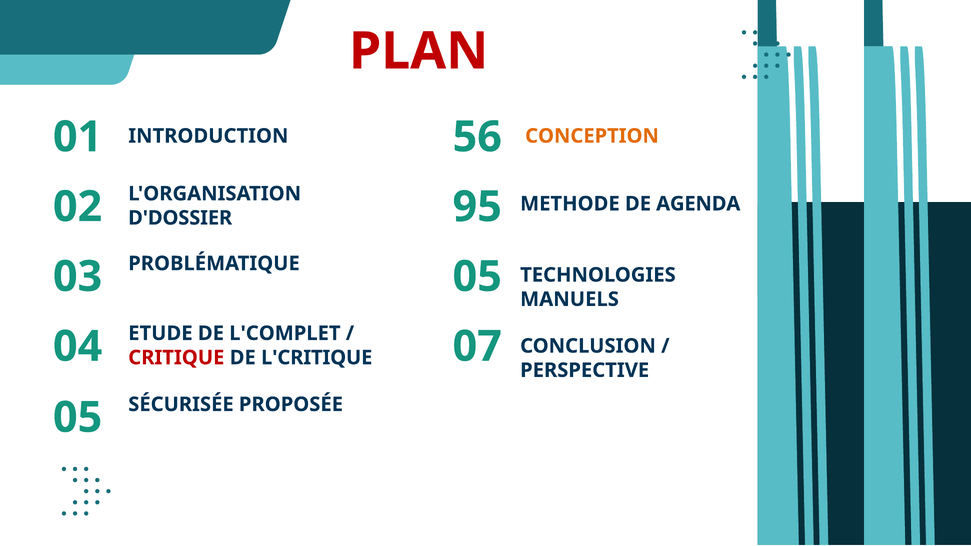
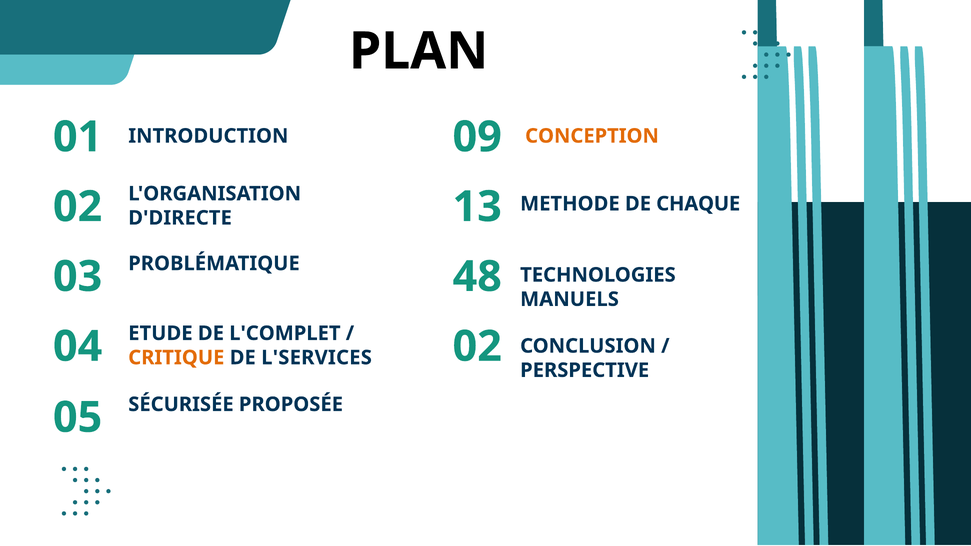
PLAN colour: red -> black
56: 56 -> 09
95: 95 -> 13
AGENDA: AGENDA -> CHAQUE
D'DOSSIER: D'DOSSIER -> D'DIRECTE
03 05: 05 -> 48
04 07: 07 -> 02
CRITIQUE colour: red -> orange
L'CRITIQUE: L'CRITIQUE -> L'SERVICES
